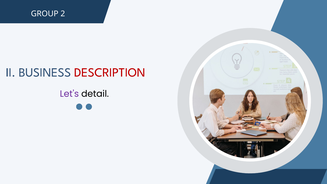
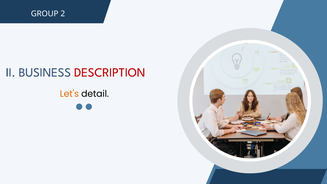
Let's colour: purple -> orange
